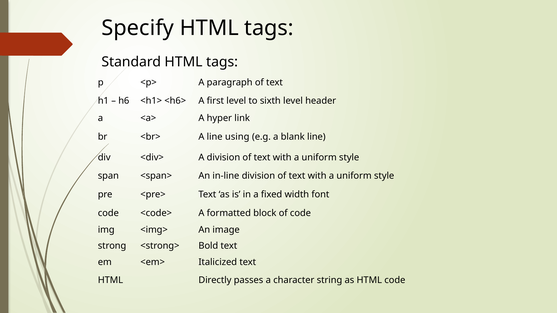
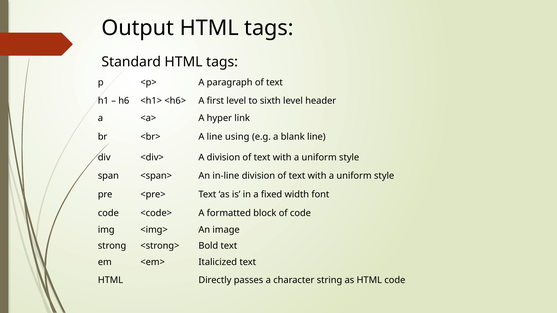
Specify: Specify -> Output
